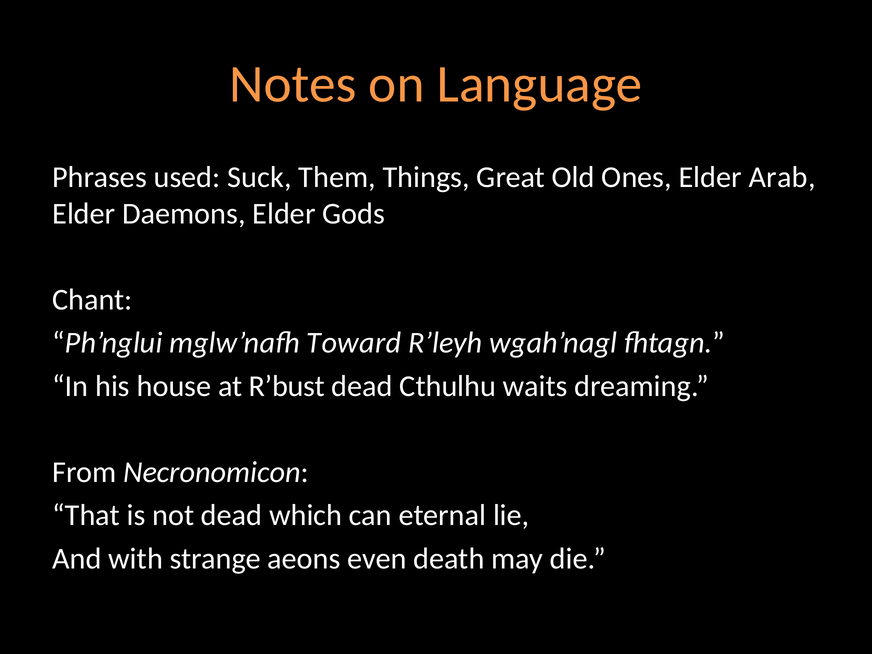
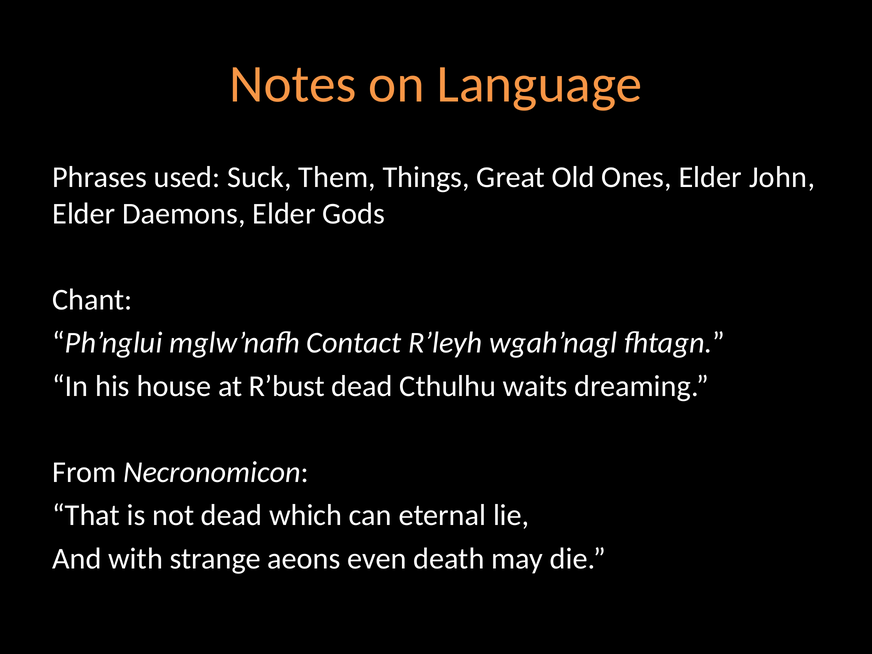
Arab: Arab -> John
Toward: Toward -> Contact
